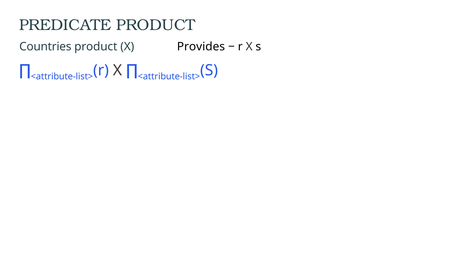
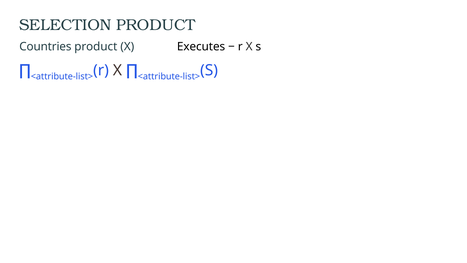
PREDICATE: PREDICATE -> SELECTION
Provides: Provides -> Executes
